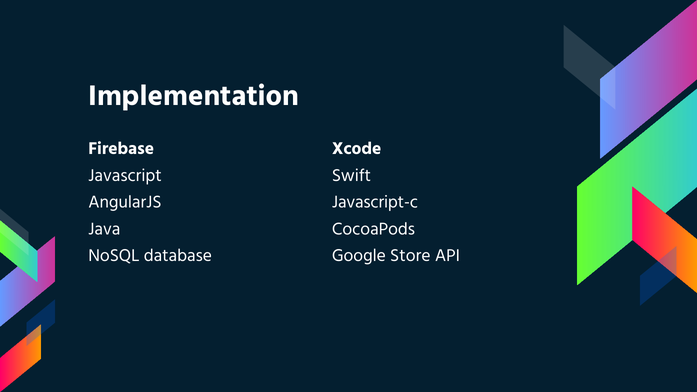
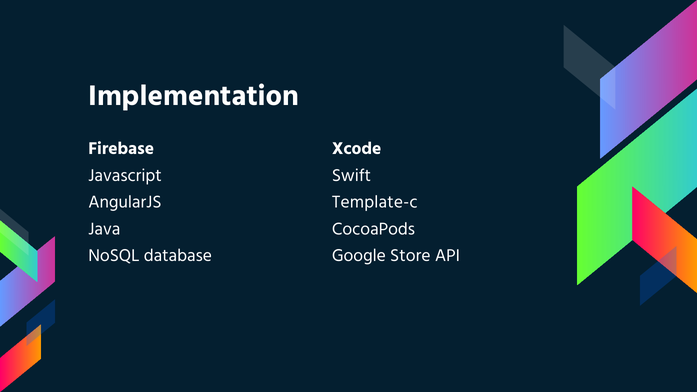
Javascript-c: Javascript-c -> Template-c
